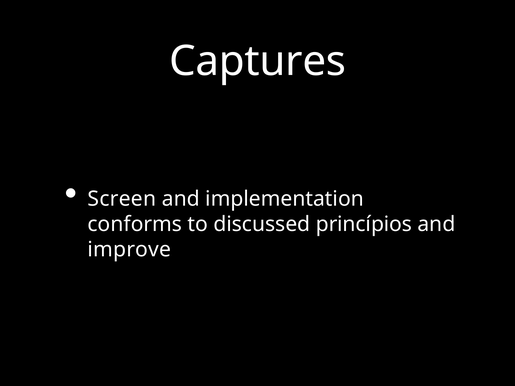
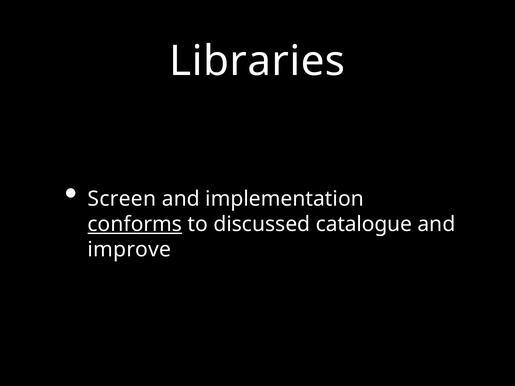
Captures: Captures -> Libraries
conforms underline: none -> present
princípios: princípios -> catalogue
